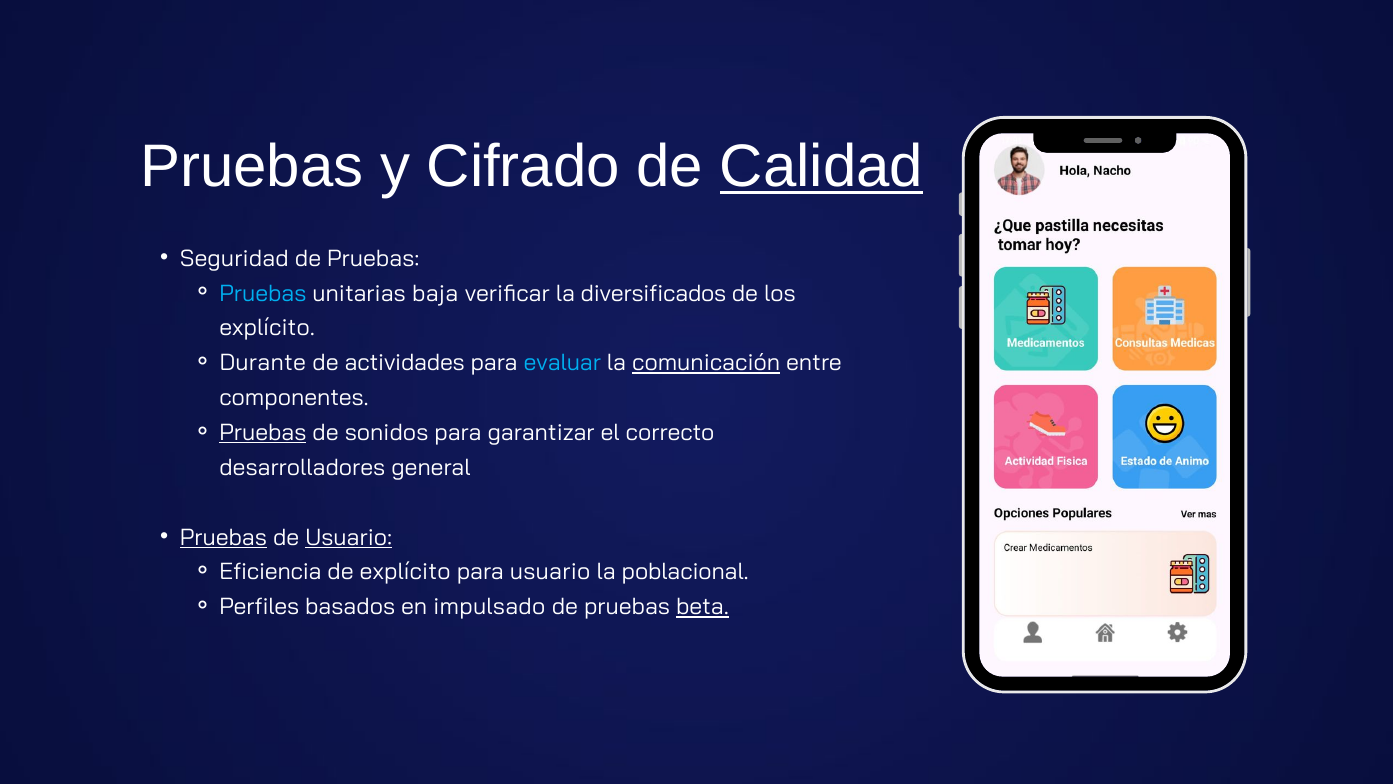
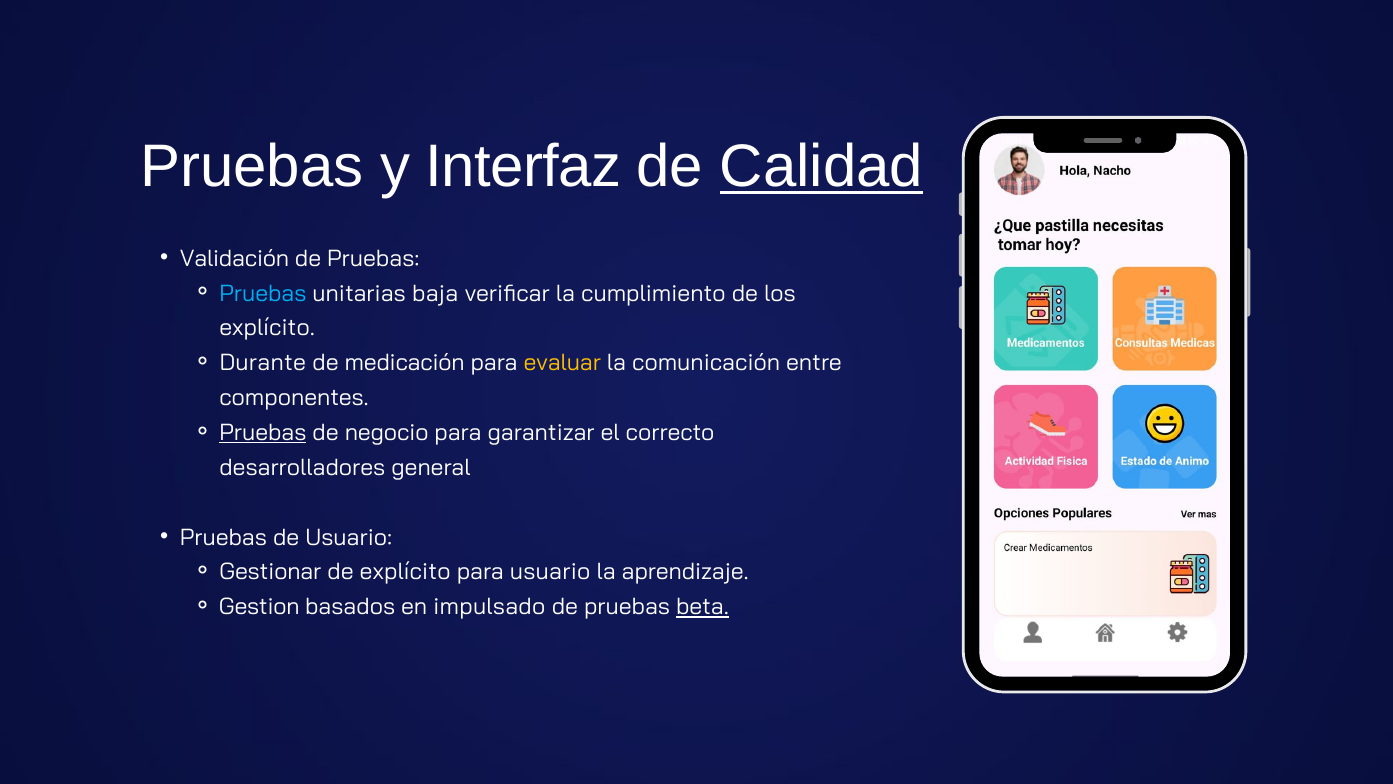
Cifrado: Cifrado -> Interfaz
Seguridad: Seguridad -> Validación
diversificados: diversificados -> cumplimiento
actividades: actividades -> medicación
evaluar colour: light blue -> yellow
comunicación underline: present -> none
sonidos: sonidos -> negocio
Pruebas at (223, 537) underline: present -> none
Usuario at (349, 537) underline: present -> none
Eficiencia: Eficiencia -> Gestionar
poblacional: poblacional -> aprendizaje
Perfiles: Perfiles -> Gestion
